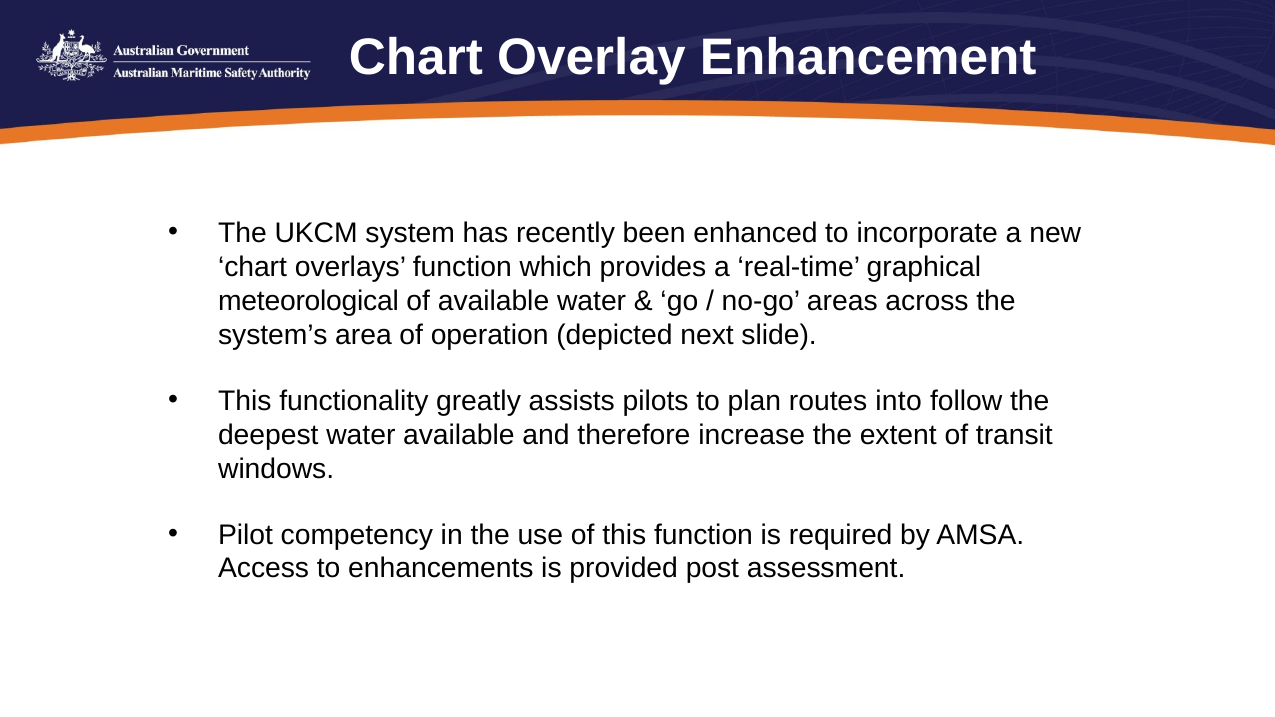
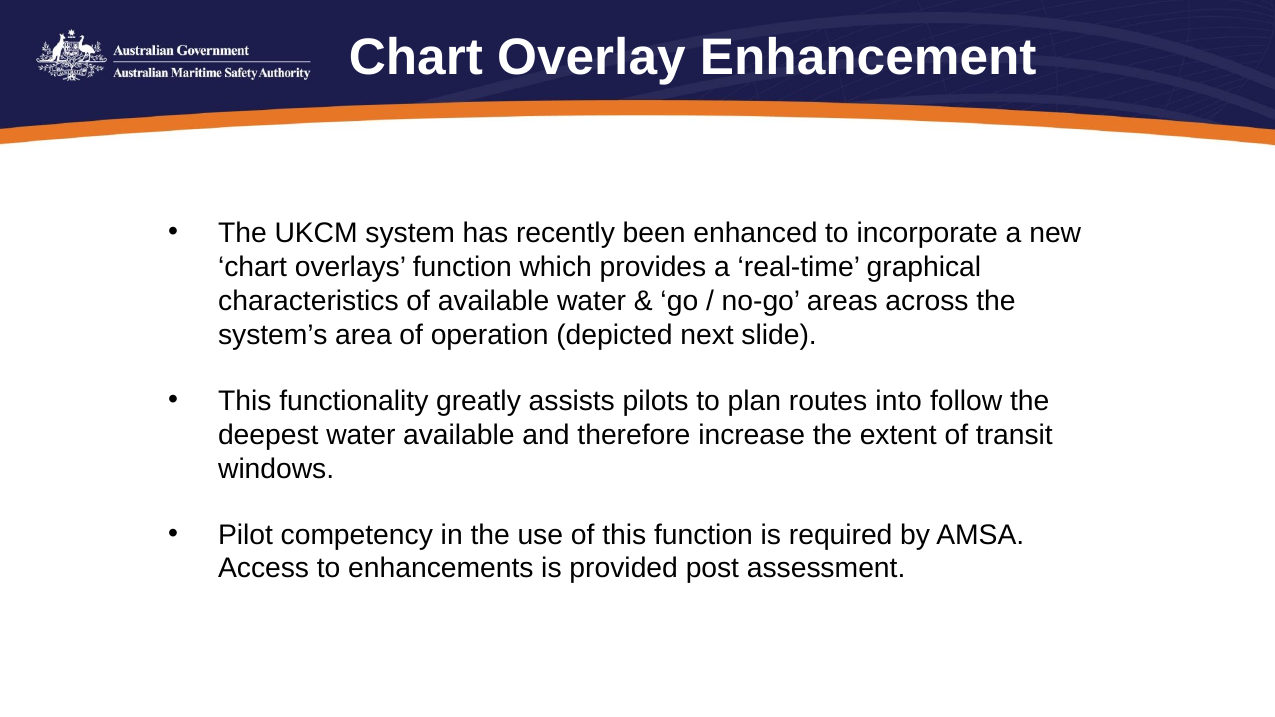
meteorological: meteorological -> characteristics
